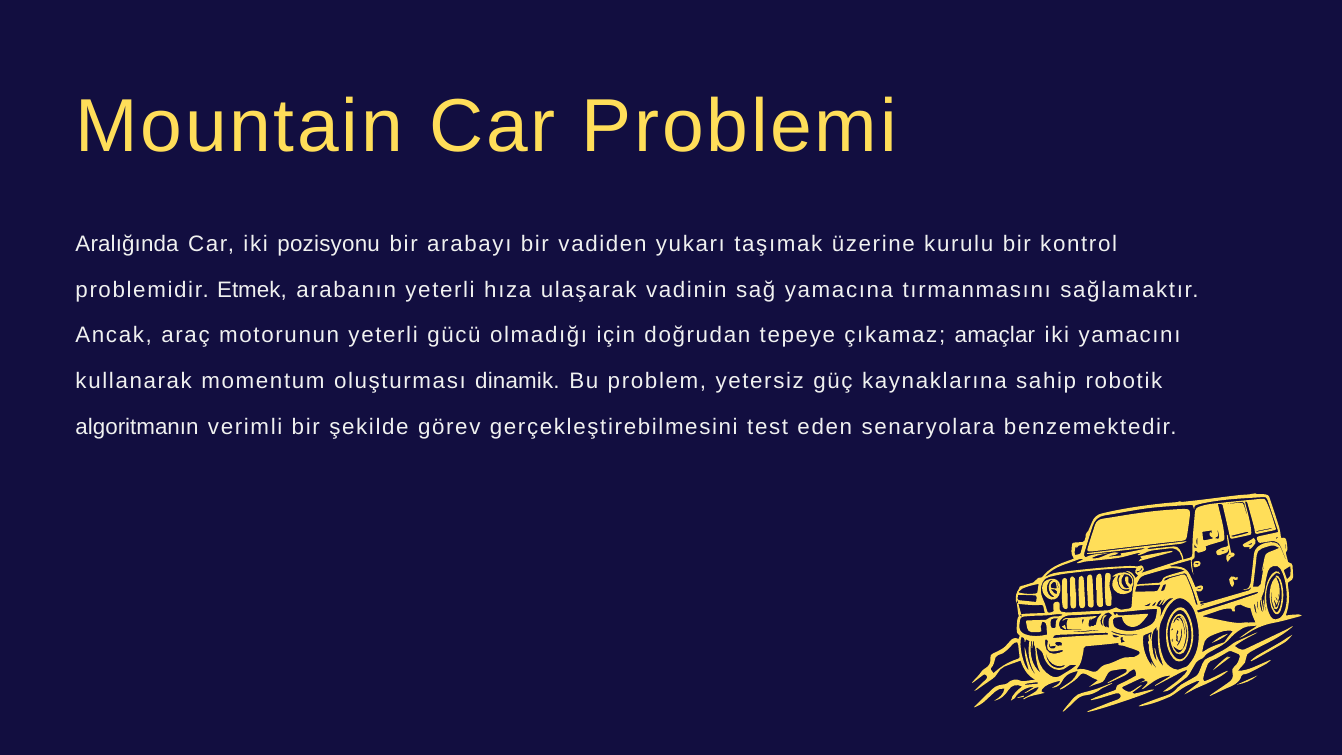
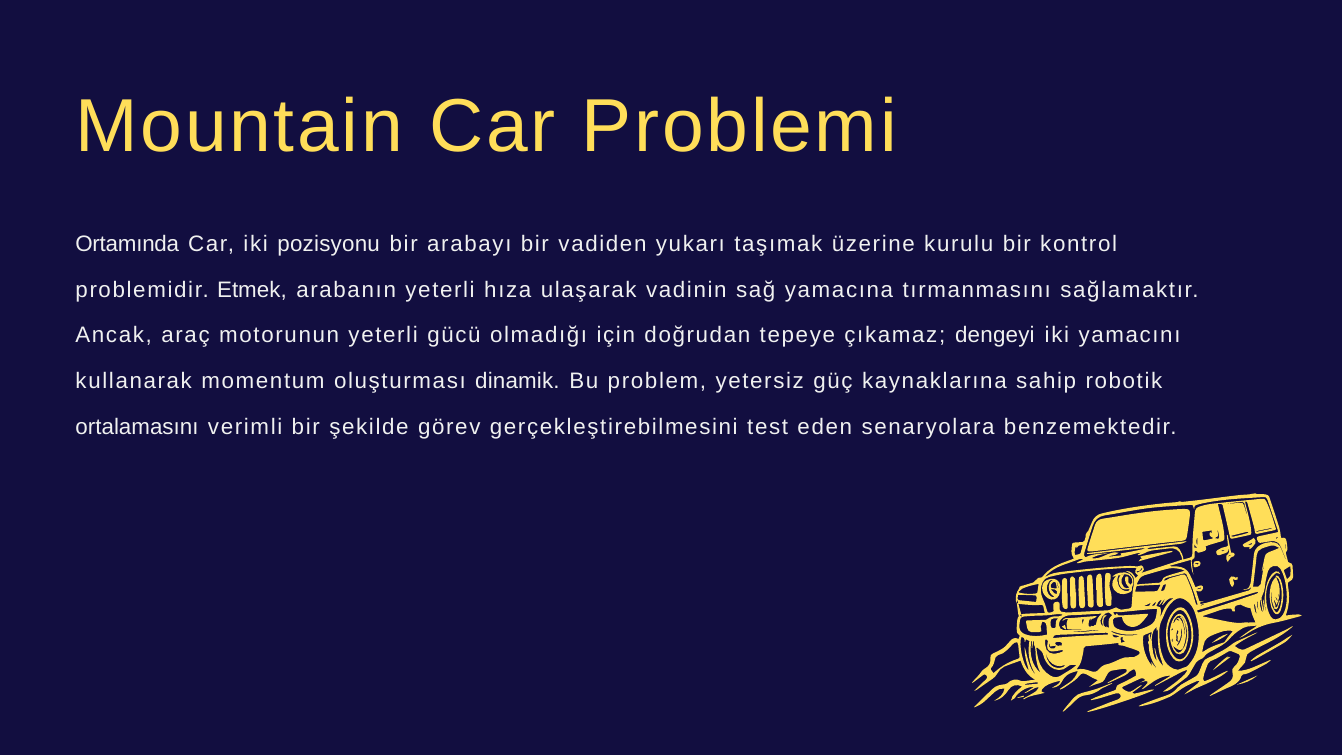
Aralığında: Aralığında -> Ortamında
amaçlar: amaçlar -> dengeyi
algoritmanın: algoritmanın -> ortalamasını
